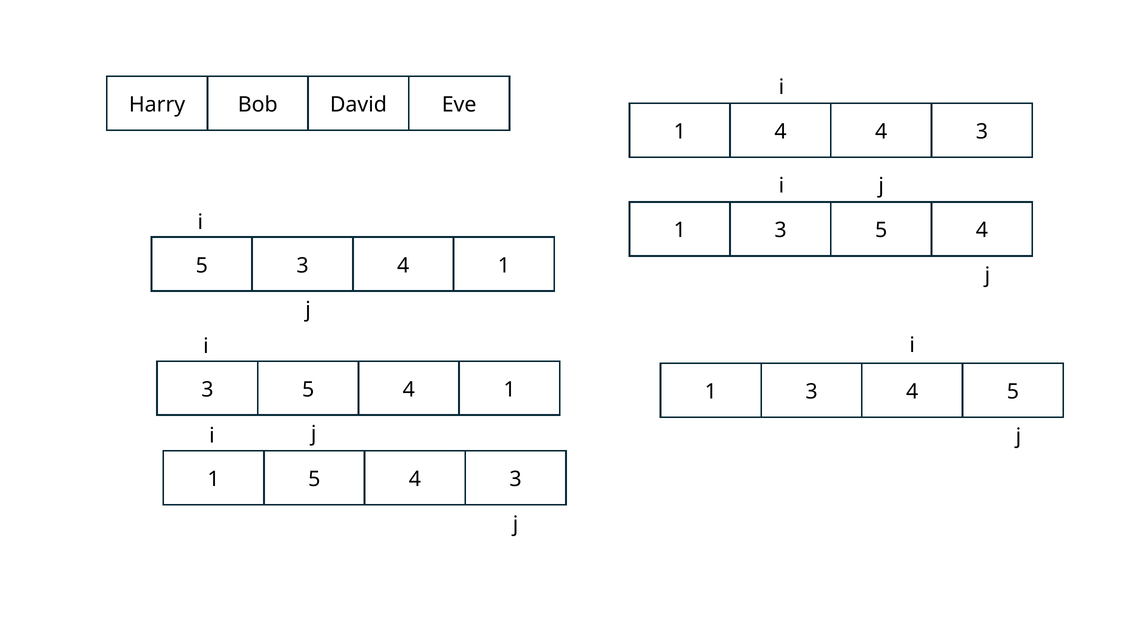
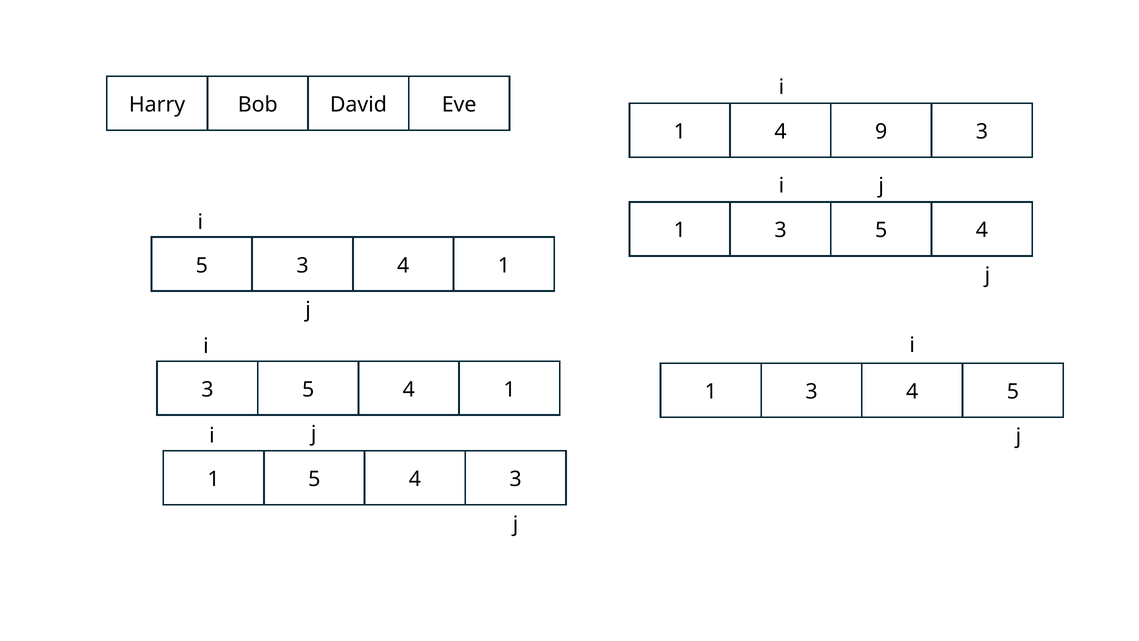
4 4: 4 -> 9
